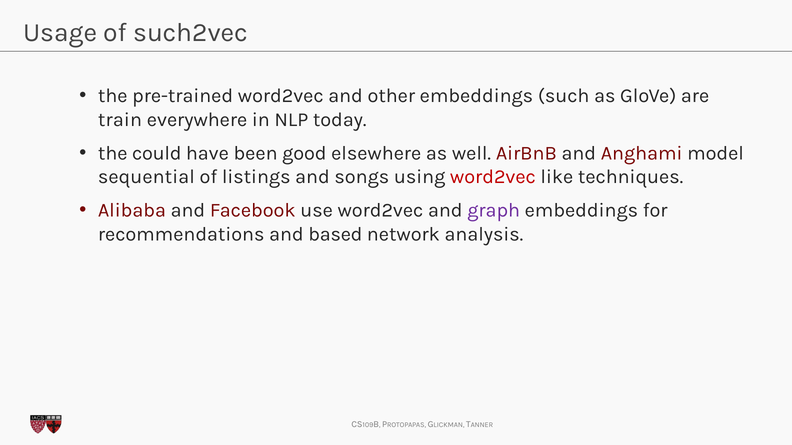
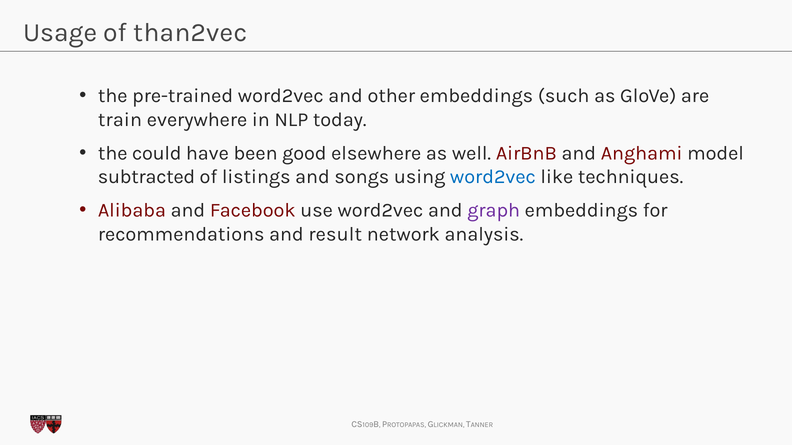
such2vec: such2vec -> than2vec
sequential: sequential -> subtracted
word2vec at (493, 177) colour: red -> blue
based: based -> result
